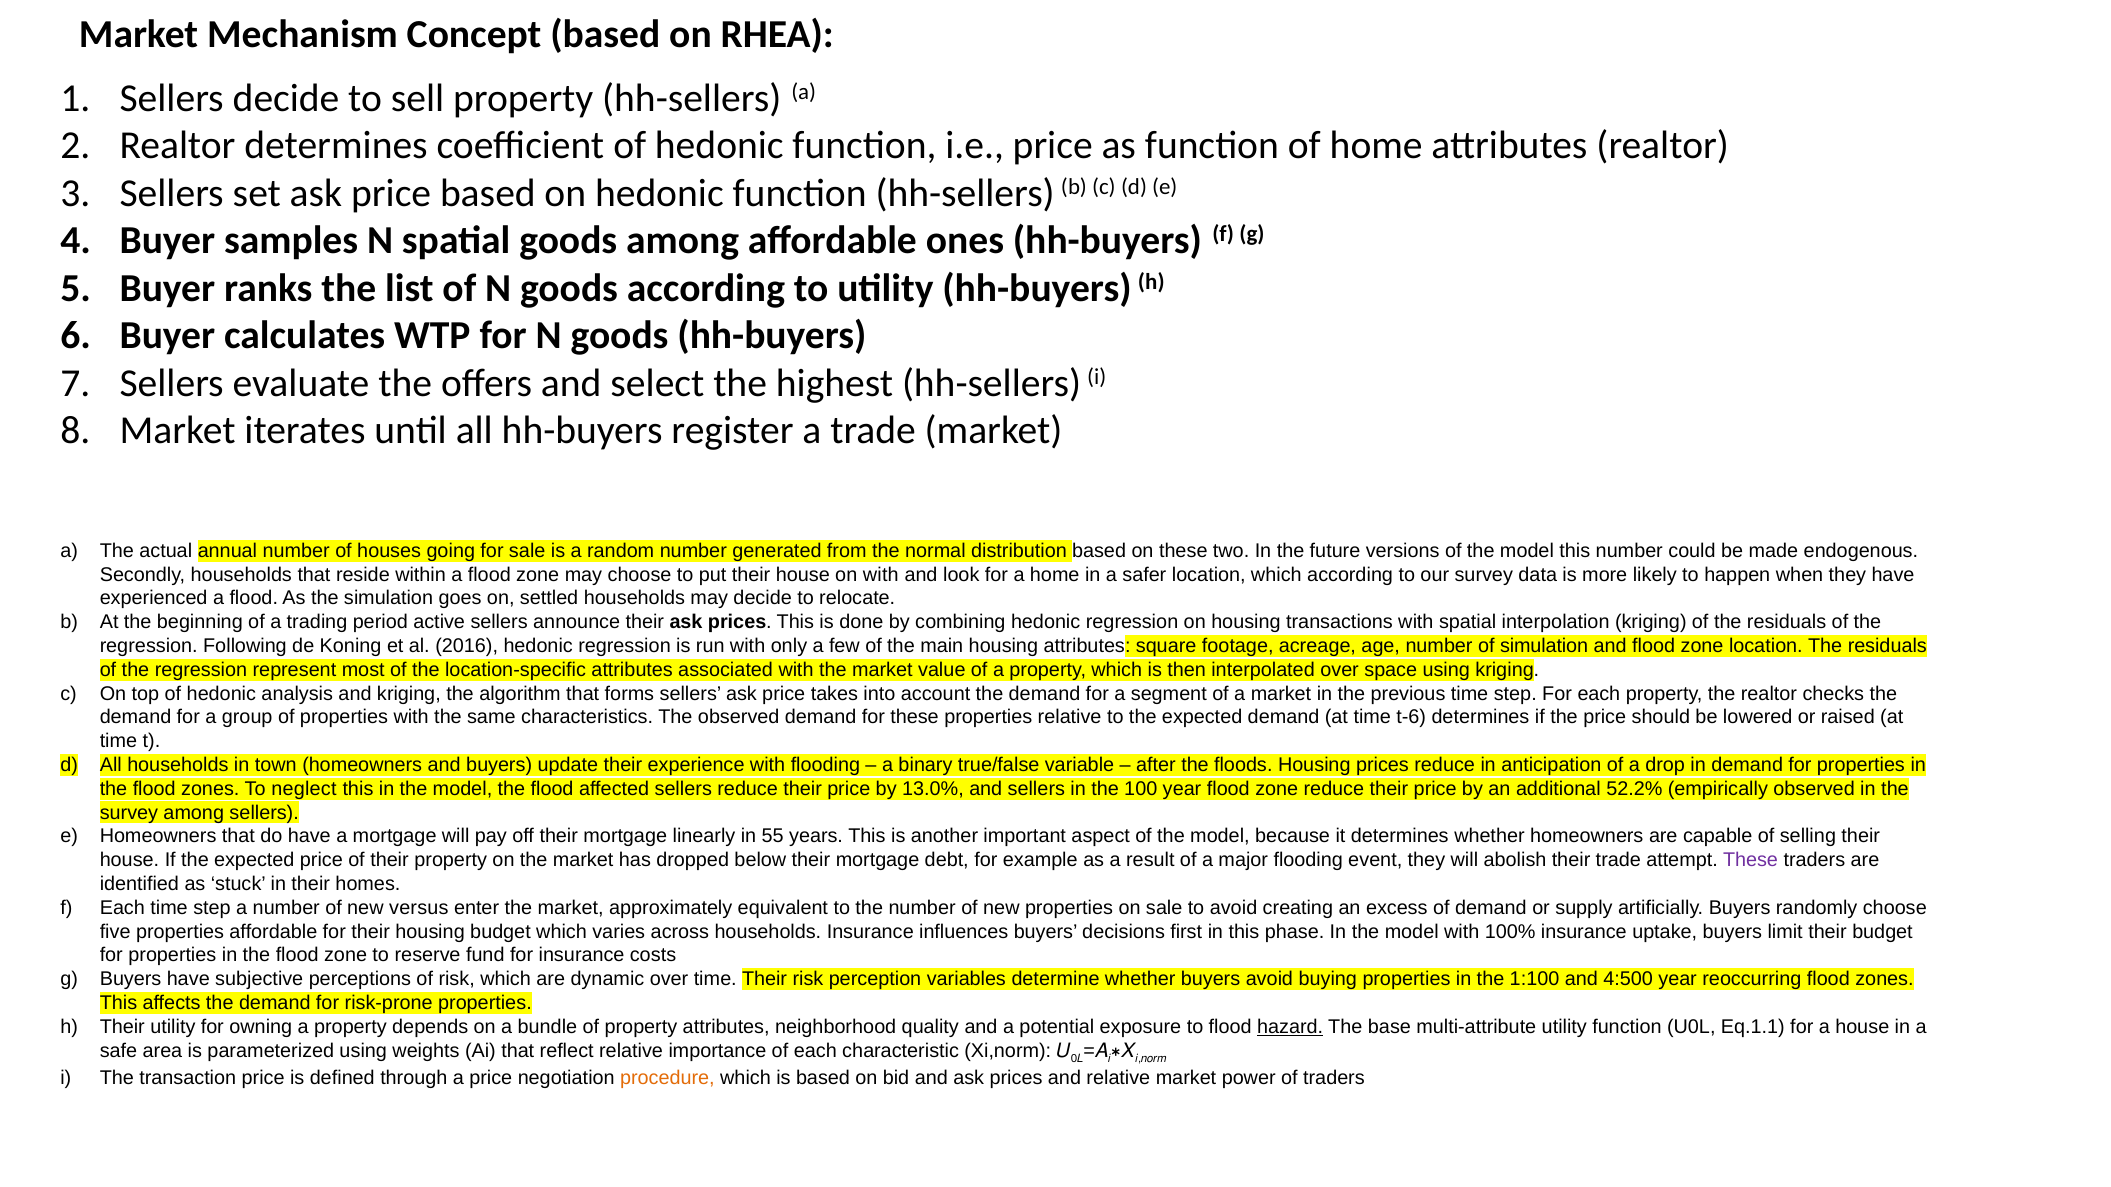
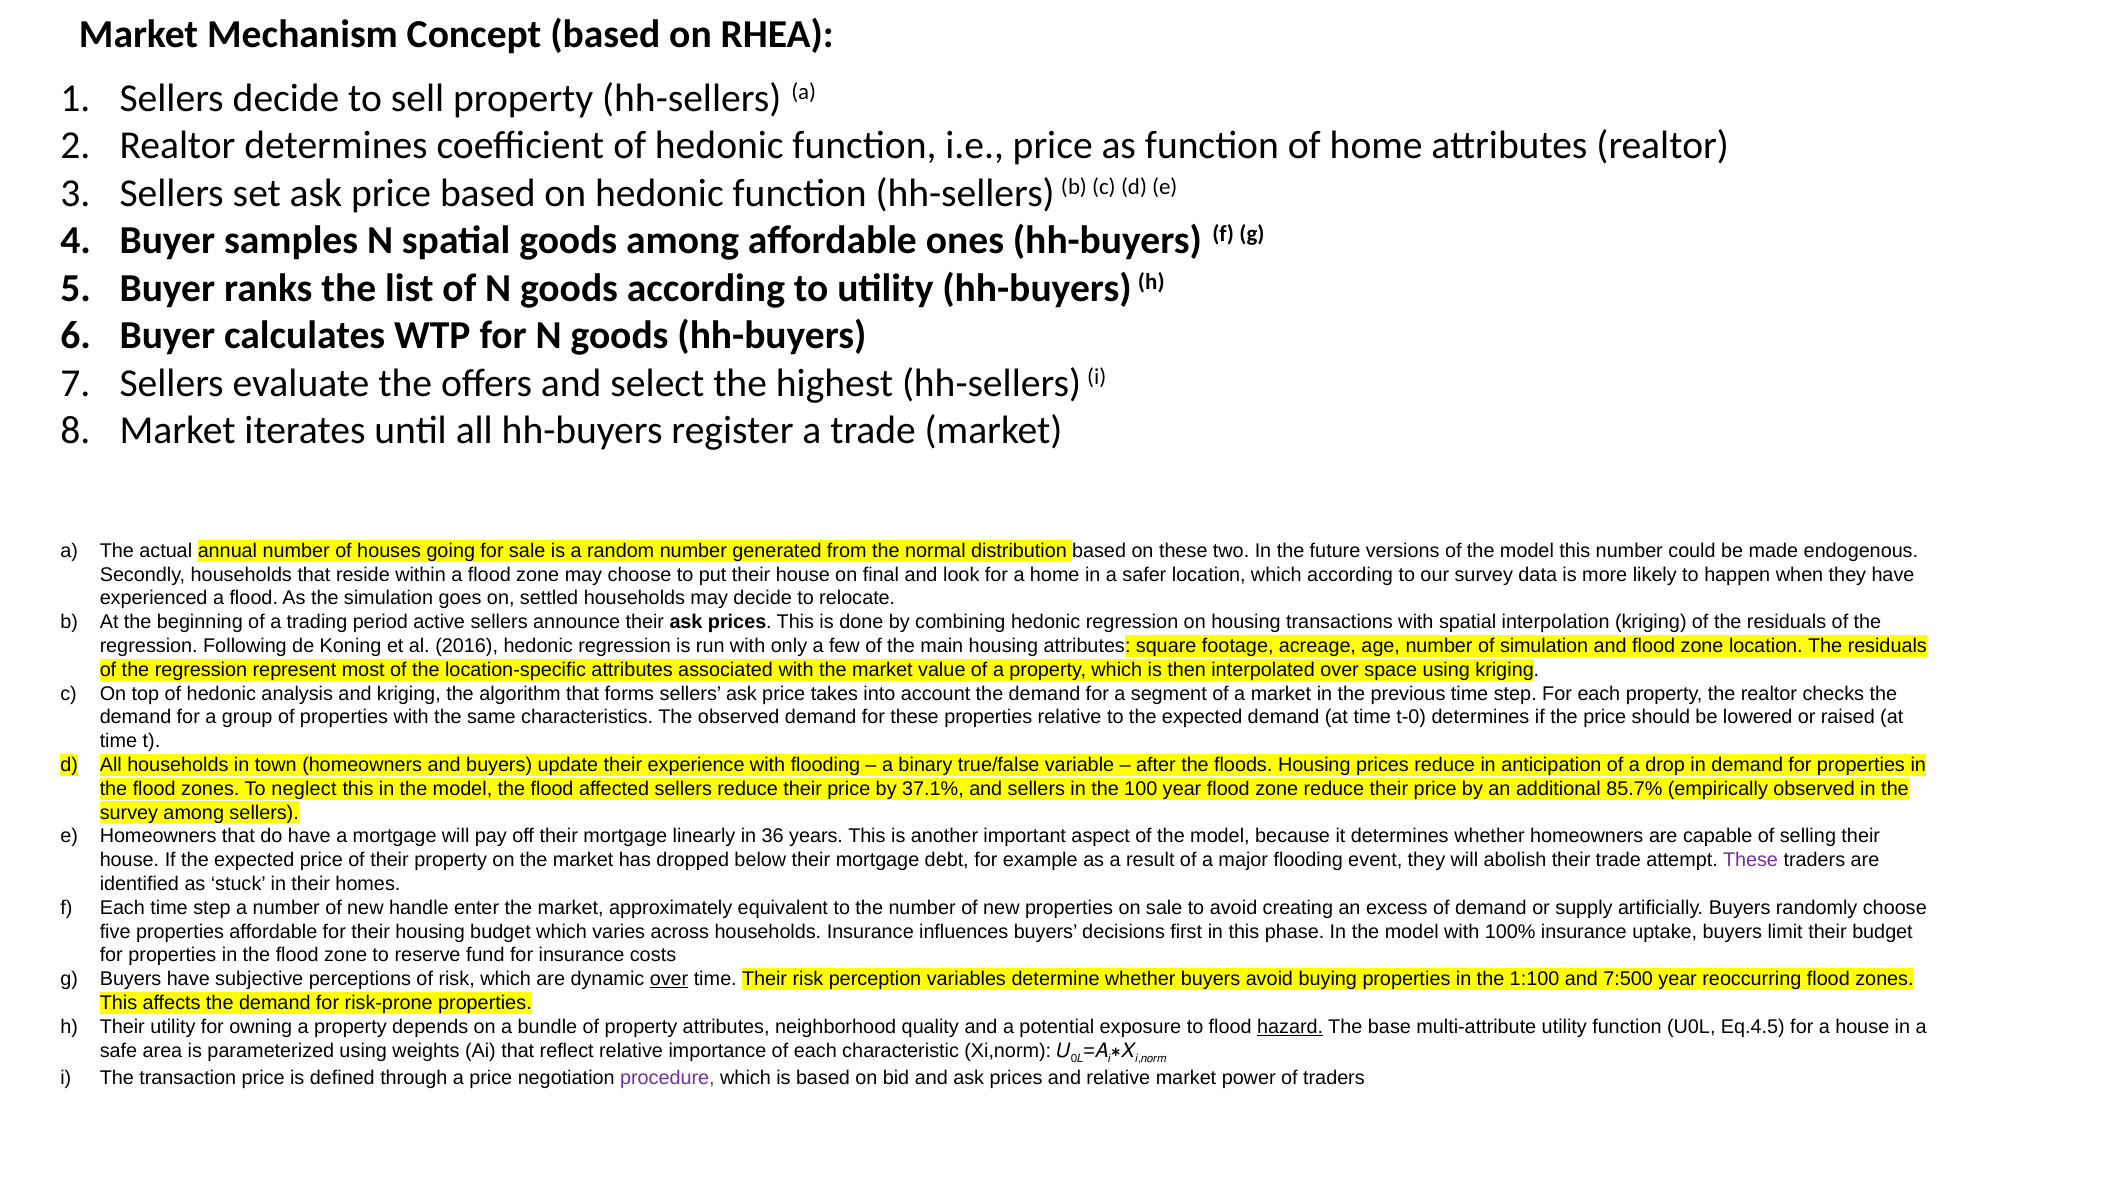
on with: with -> final
t-6: t-6 -> t-0
13.0%: 13.0% -> 37.1%
52.2%: 52.2% -> 85.7%
55: 55 -> 36
versus: versus -> handle
over at (669, 980) underline: none -> present
4:500: 4:500 -> 7:500
Eq.1.1: Eq.1.1 -> Eq.4.5
procedure colour: orange -> purple
